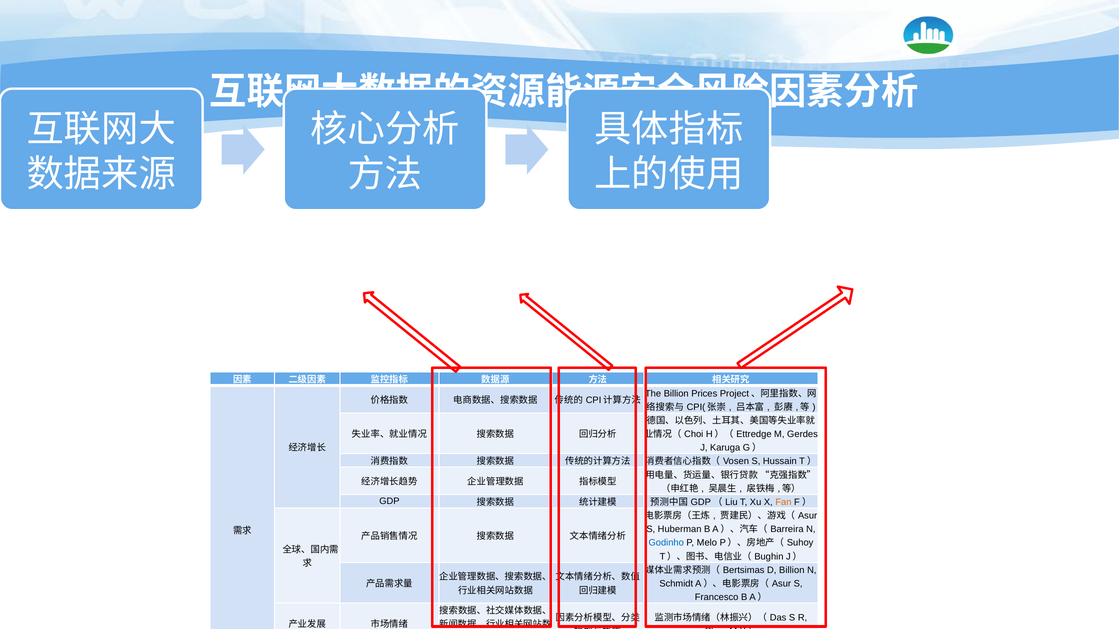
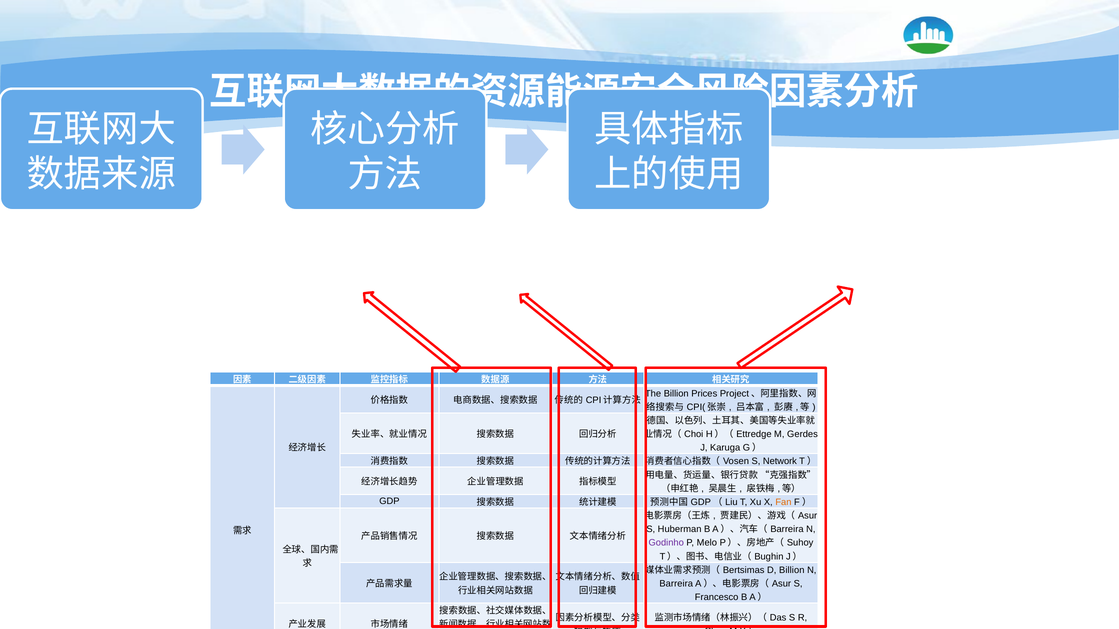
Hussain: Hussain -> Network
Godinho colour: blue -> purple
Schmidt at (676, 584): Schmidt -> Barreira
